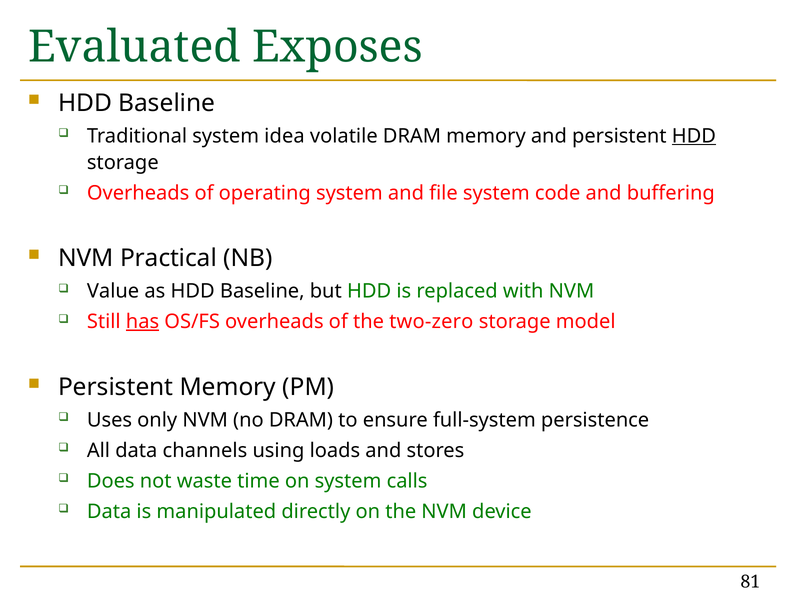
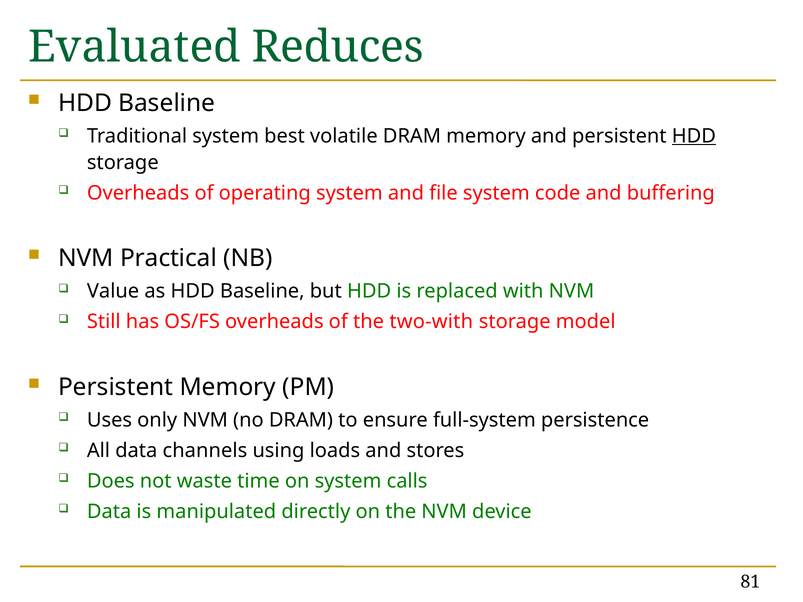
Exposes: Exposes -> Reduces
idea: idea -> best
has underline: present -> none
two-zero: two-zero -> two-with
